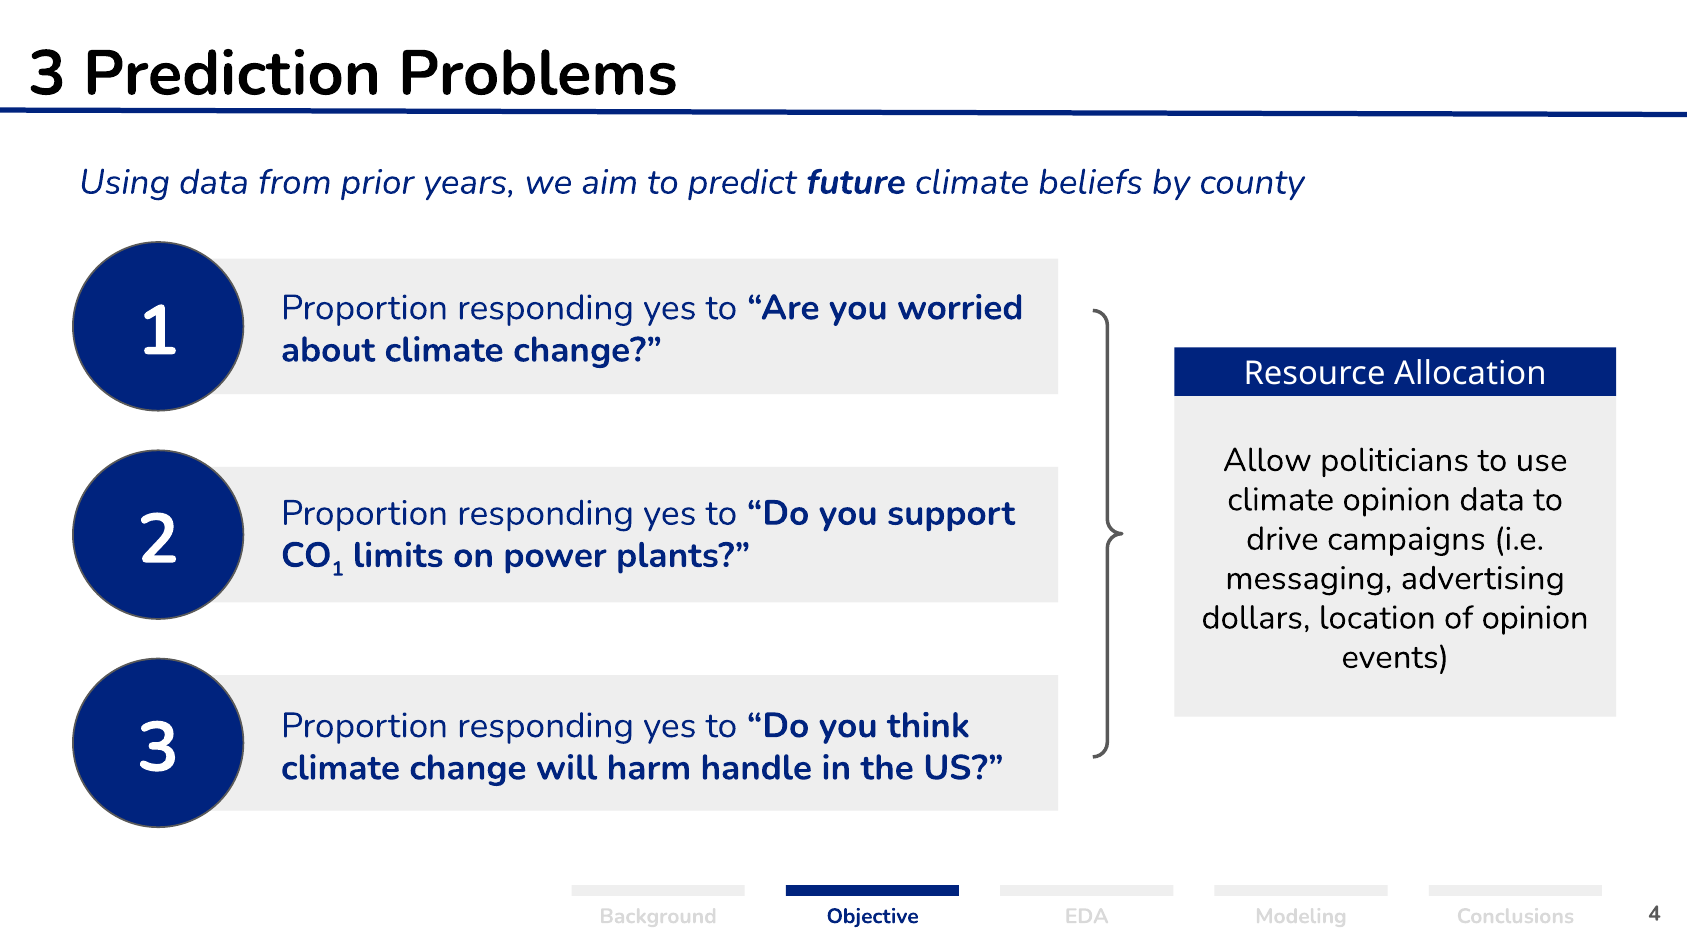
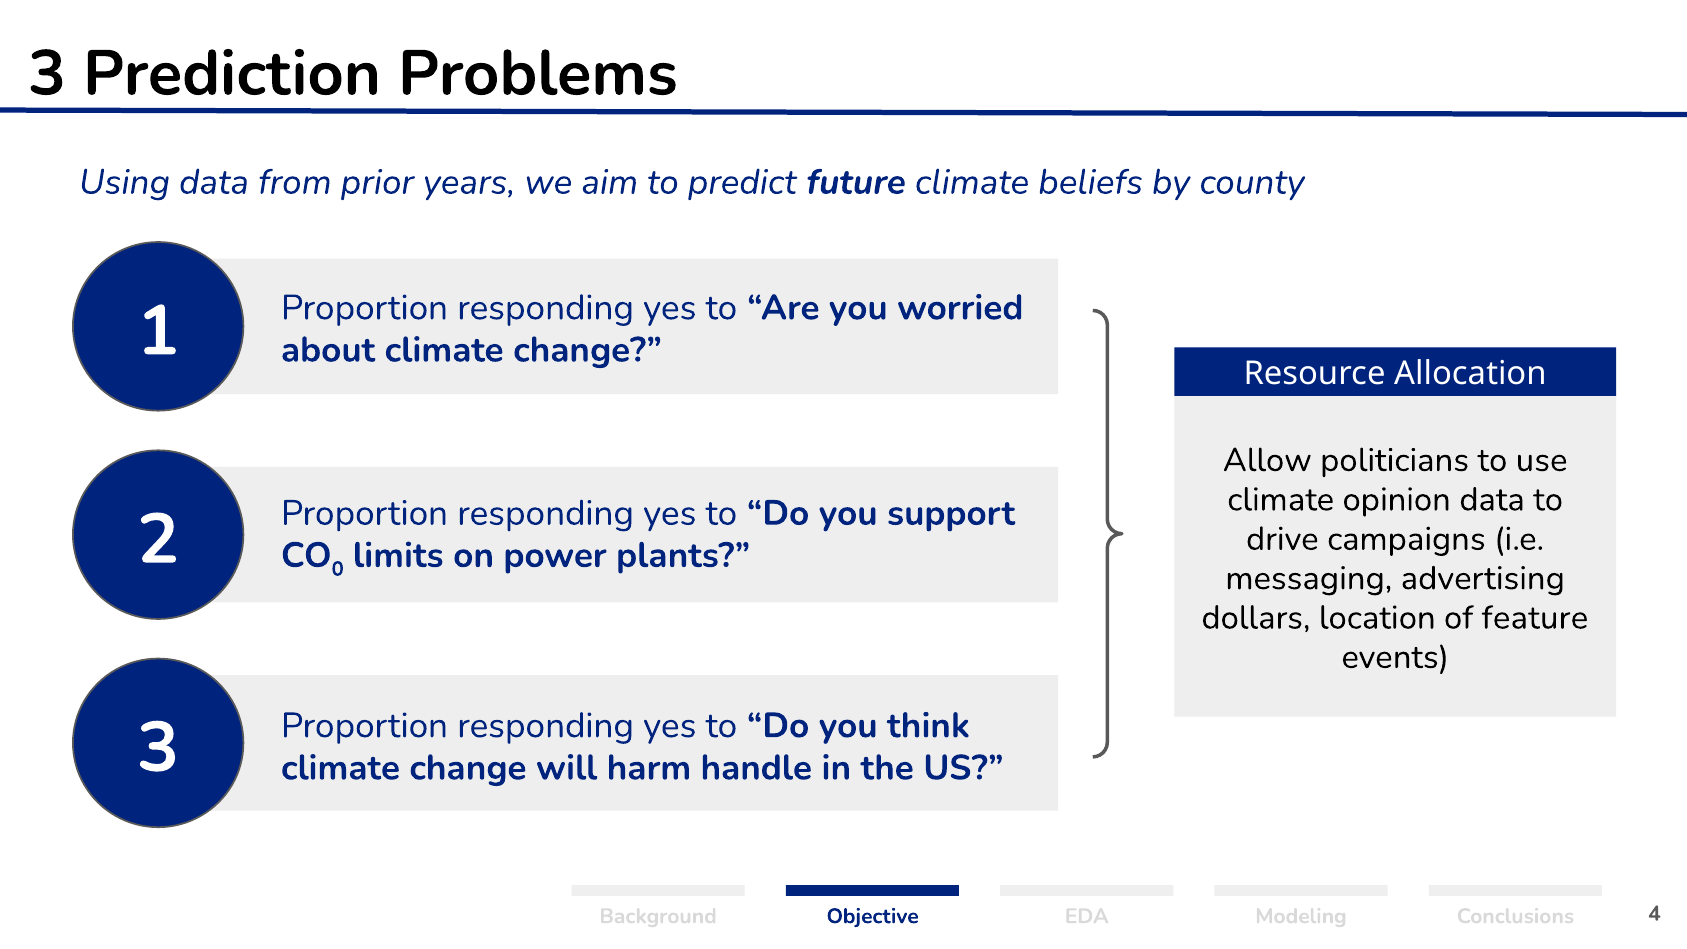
1 at (338, 569): 1 -> 0
of opinion: opinion -> feature
